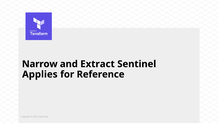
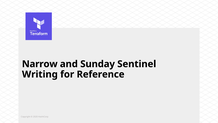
Extract: Extract -> Sunday
Applies: Applies -> Writing
